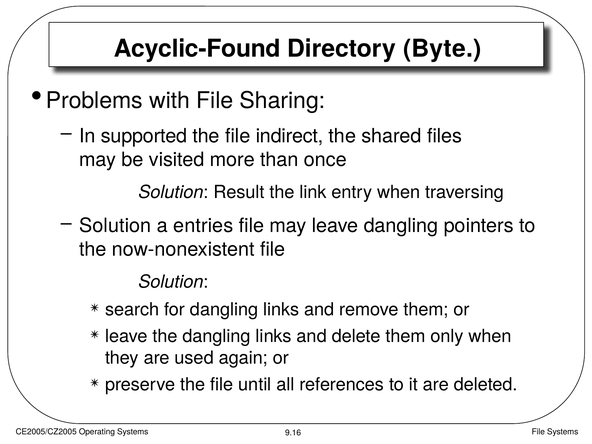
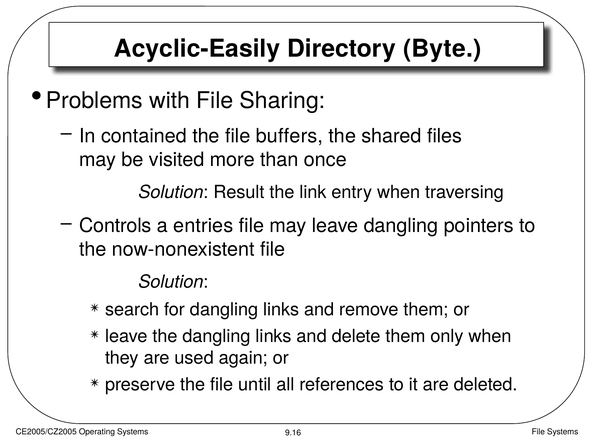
Acyclic-Found: Acyclic-Found -> Acyclic-Easily
supported: supported -> contained
indirect: indirect -> buffers
Solution at (115, 226): Solution -> Controls
